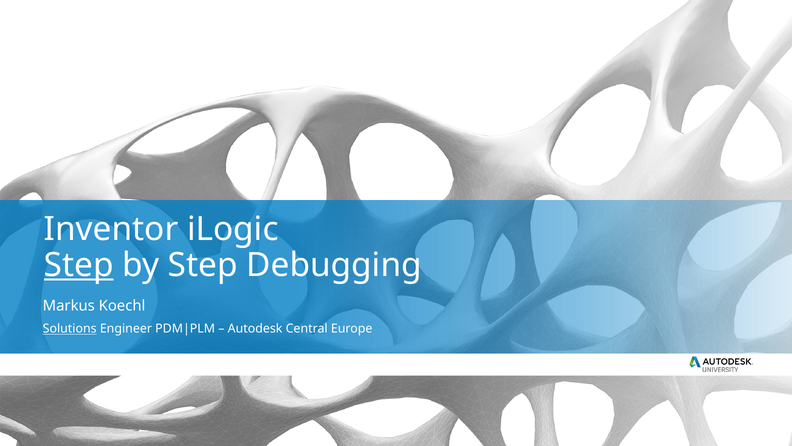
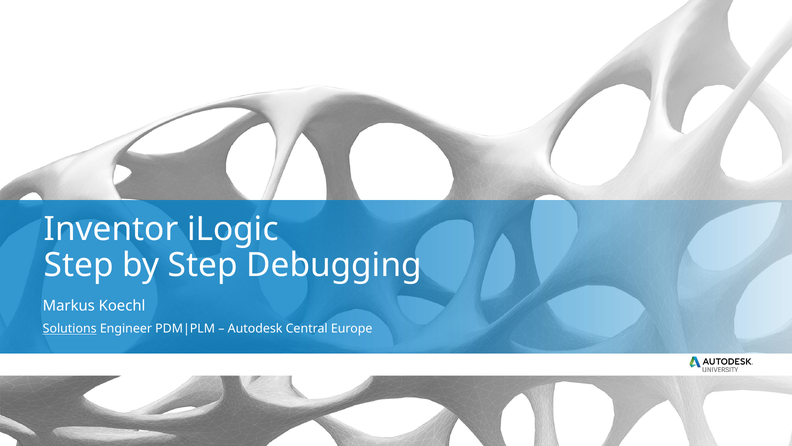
Step at (79, 265) underline: present -> none
